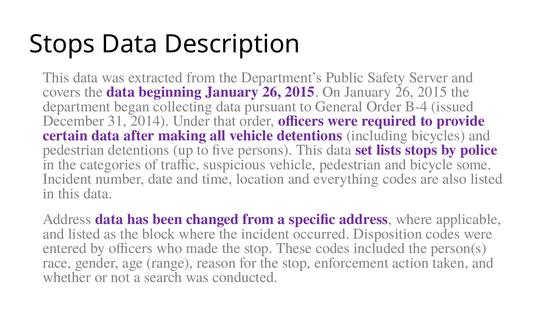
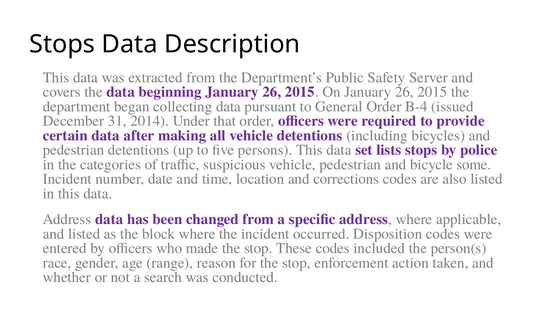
everything: everything -> corrections
